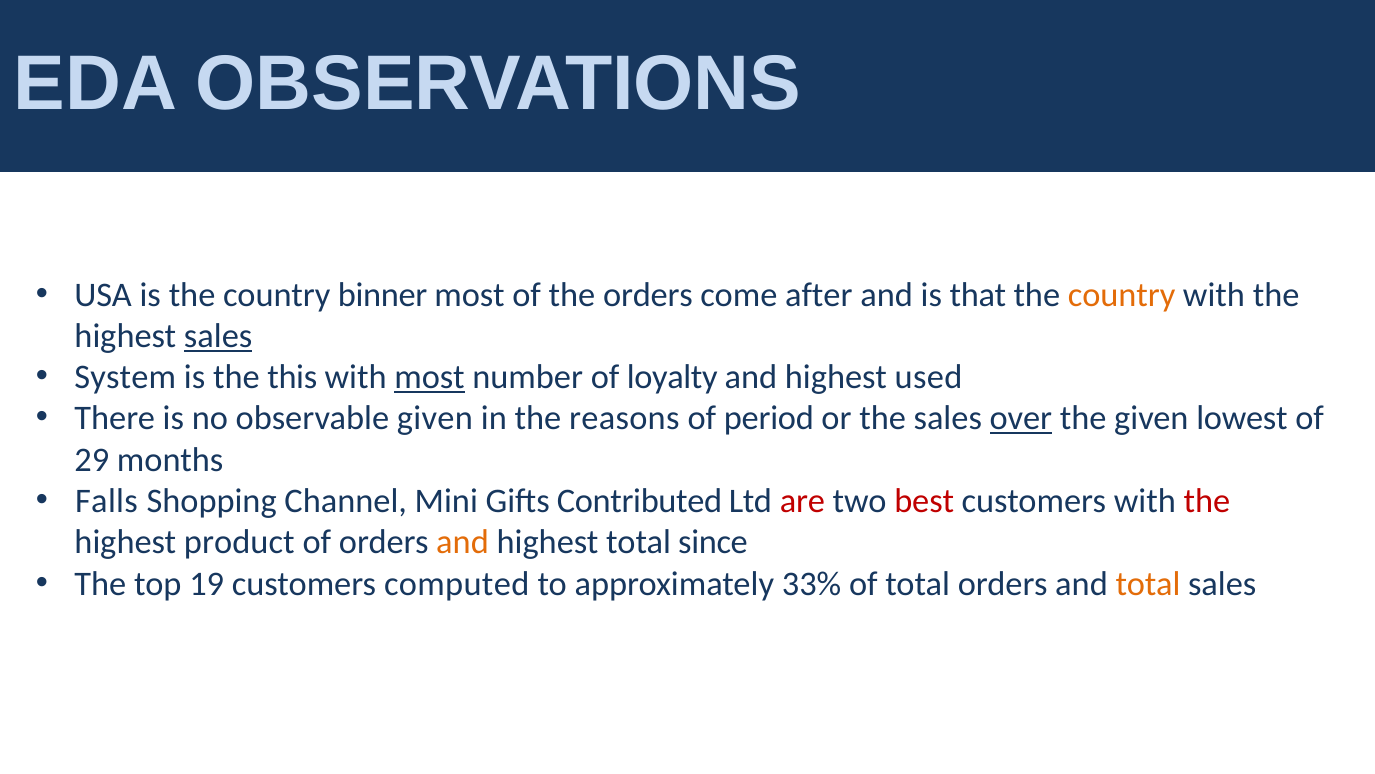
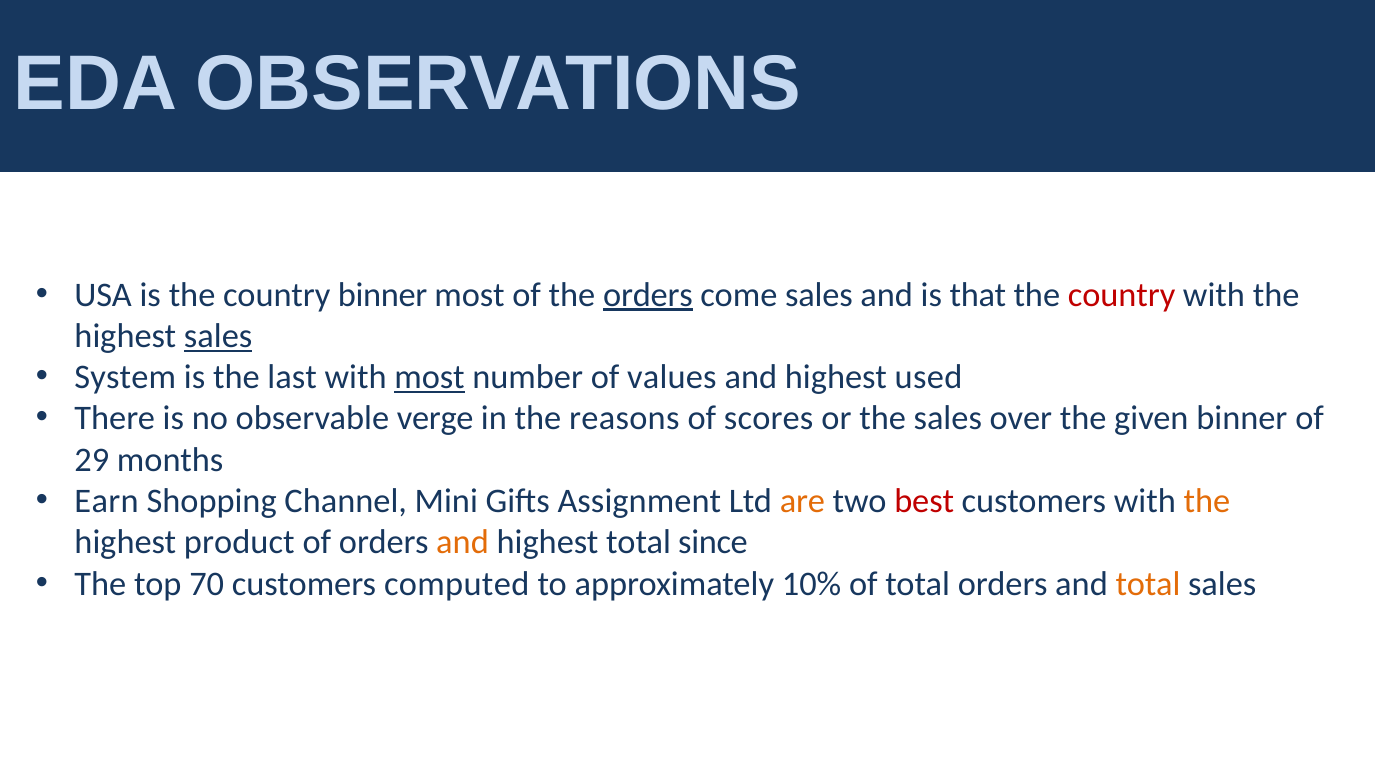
orders at (648, 295) underline: none -> present
come after: after -> sales
country at (1122, 295) colour: orange -> red
this: this -> last
loyalty: loyalty -> values
observable given: given -> verge
period: period -> scores
over underline: present -> none
given lowest: lowest -> binner
Falls: Falls -> Earn
Contributed: Contributed -> Assignment
are colour: red -> orange
the at (1207, 501) colour: red -> orange
19: 19 -> 70
33%: 33% -> 10%
